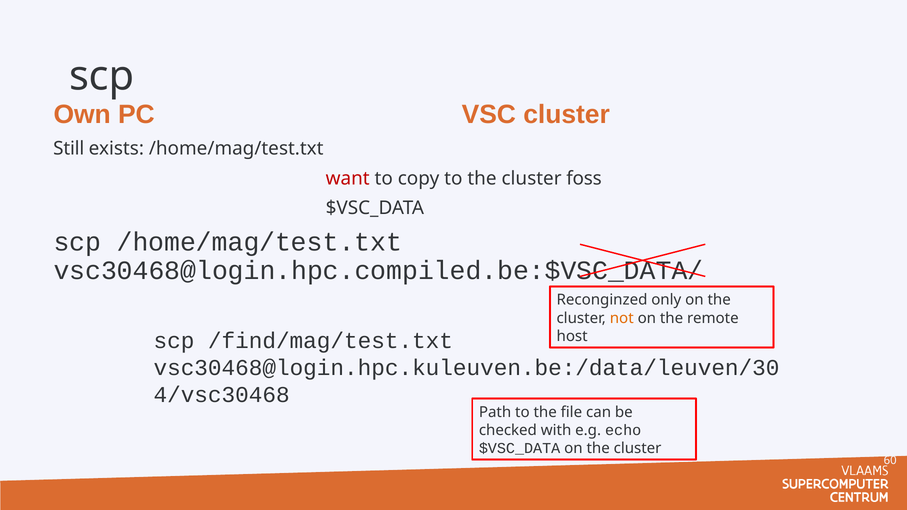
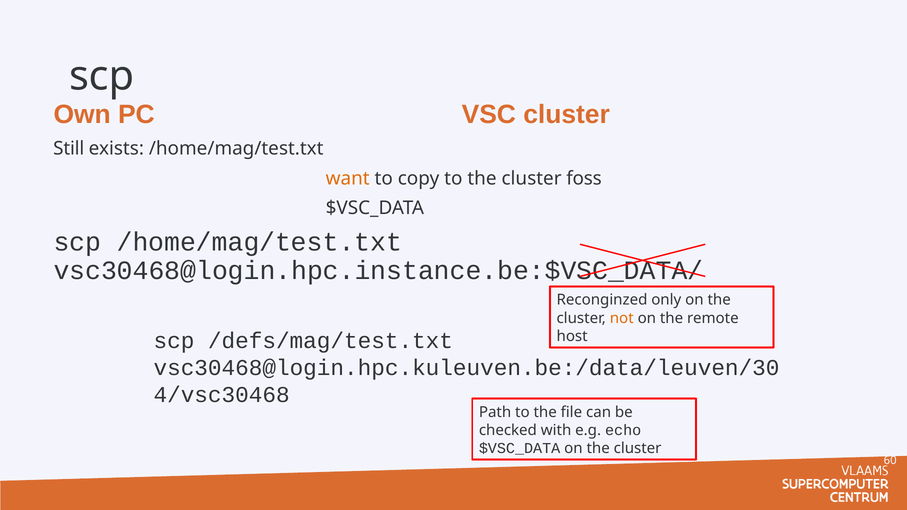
want colour: red -> orange
vsc30468@login.hpc.compiled.be:$VSC_DATA/: vsc30468@login.hpc.compiled.be:$VSC_DATA/ -> vsc30468@login.hpc.instance.be:$VSC_DATA/
/find/mag/test.txt: /find/mag/test.txt -> /defs/mag/test.txt
